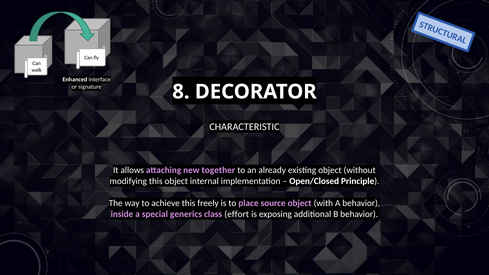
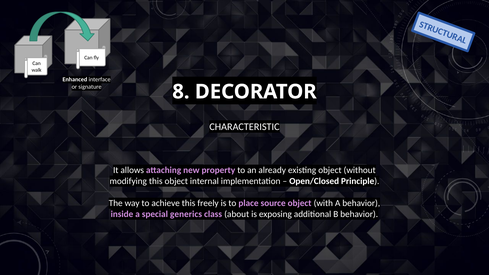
together: together -> property
effort: effort -> about
